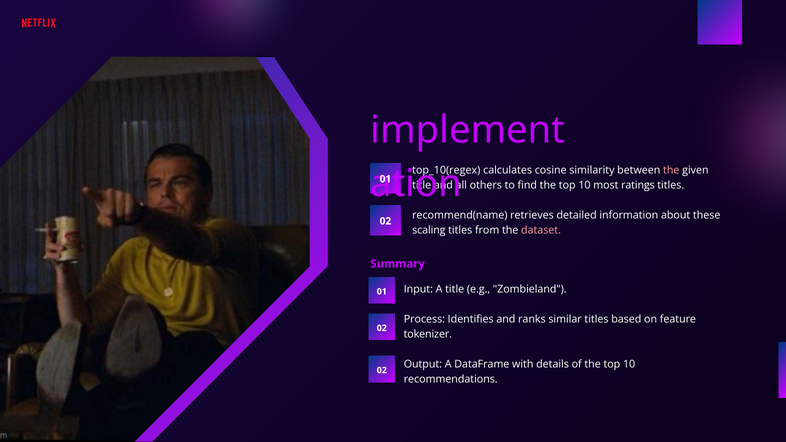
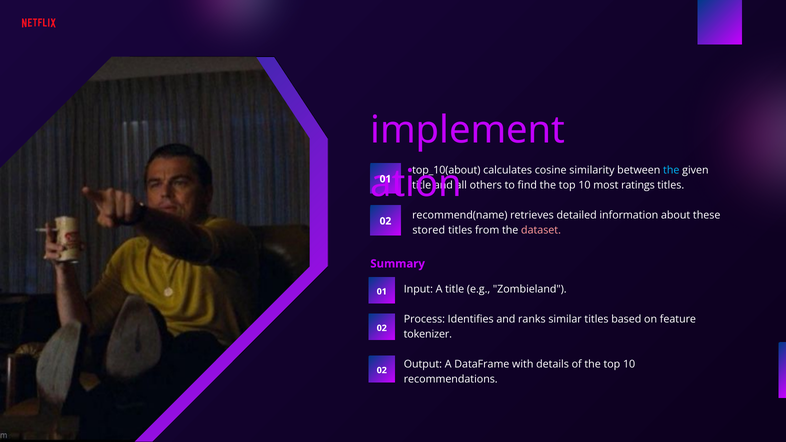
top_10(regex: top_10(regex -> top_10(about
the at (671, 170) colour: pink -> light blue
scaling: scaling -> stored
